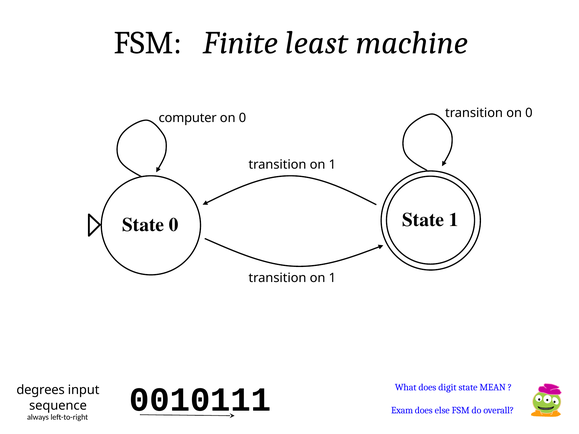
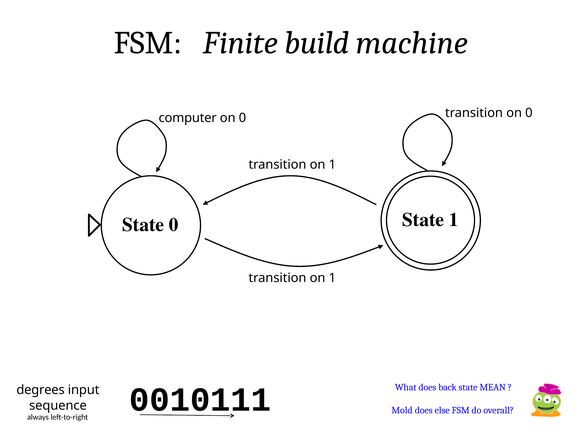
least: least -> build
digit: digit -> back
Exam: Exam -> Mold
